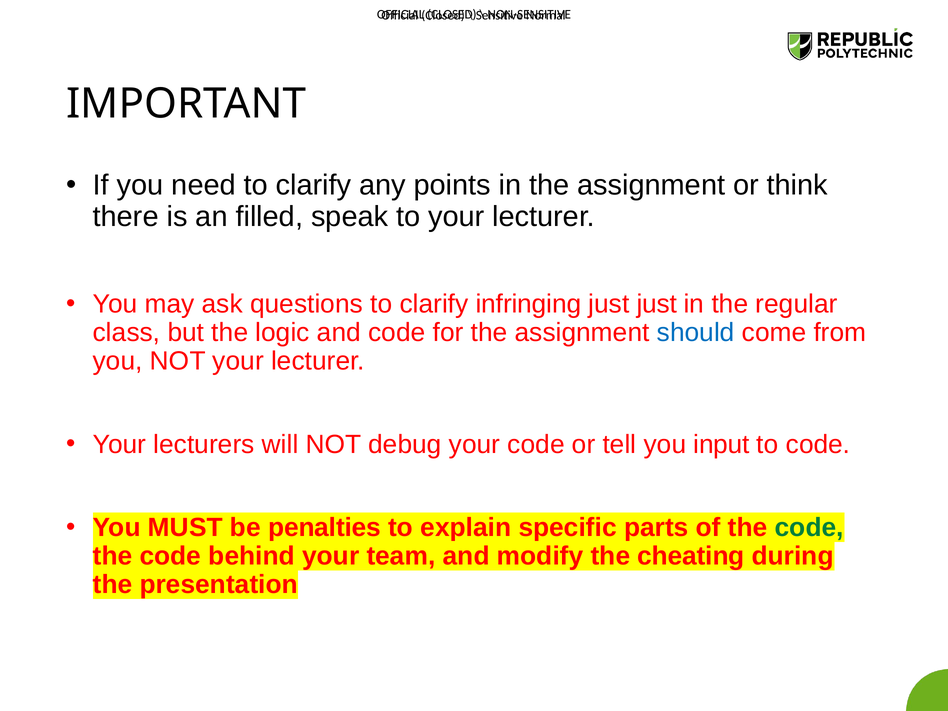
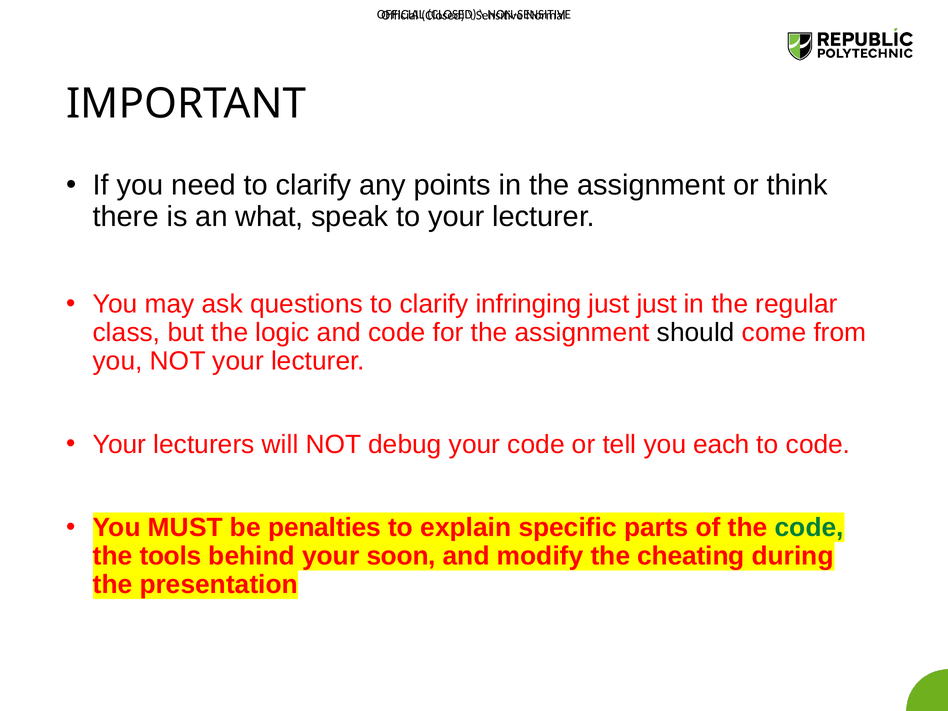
filled: filled -> what
should colour: blue -> black
input: input -> each
code at (170, 556): code -> tools
team: team -> soon
